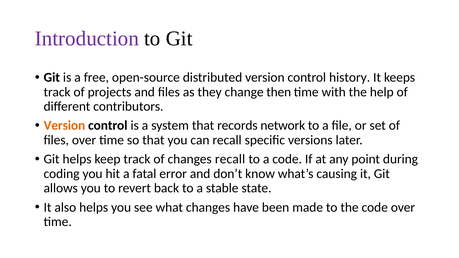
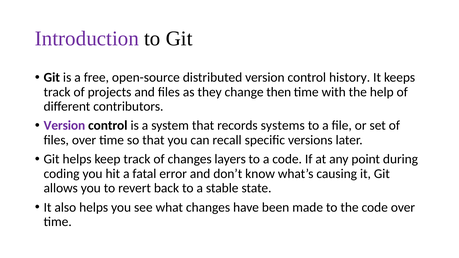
Version at (64, 126) colour: orange -> purple
network: network -> systems
changes recall: recall -> layers
